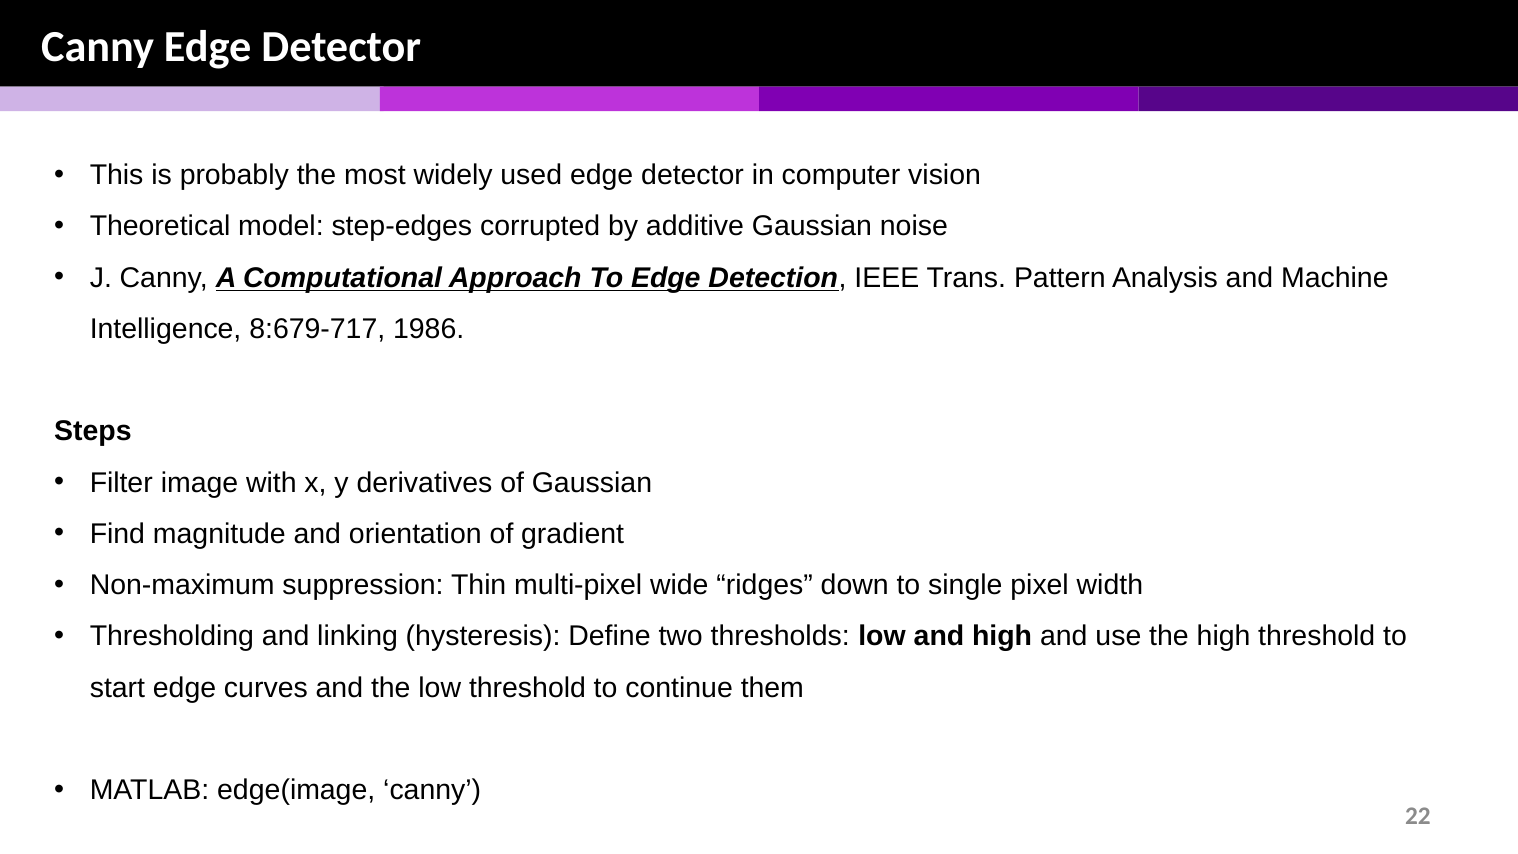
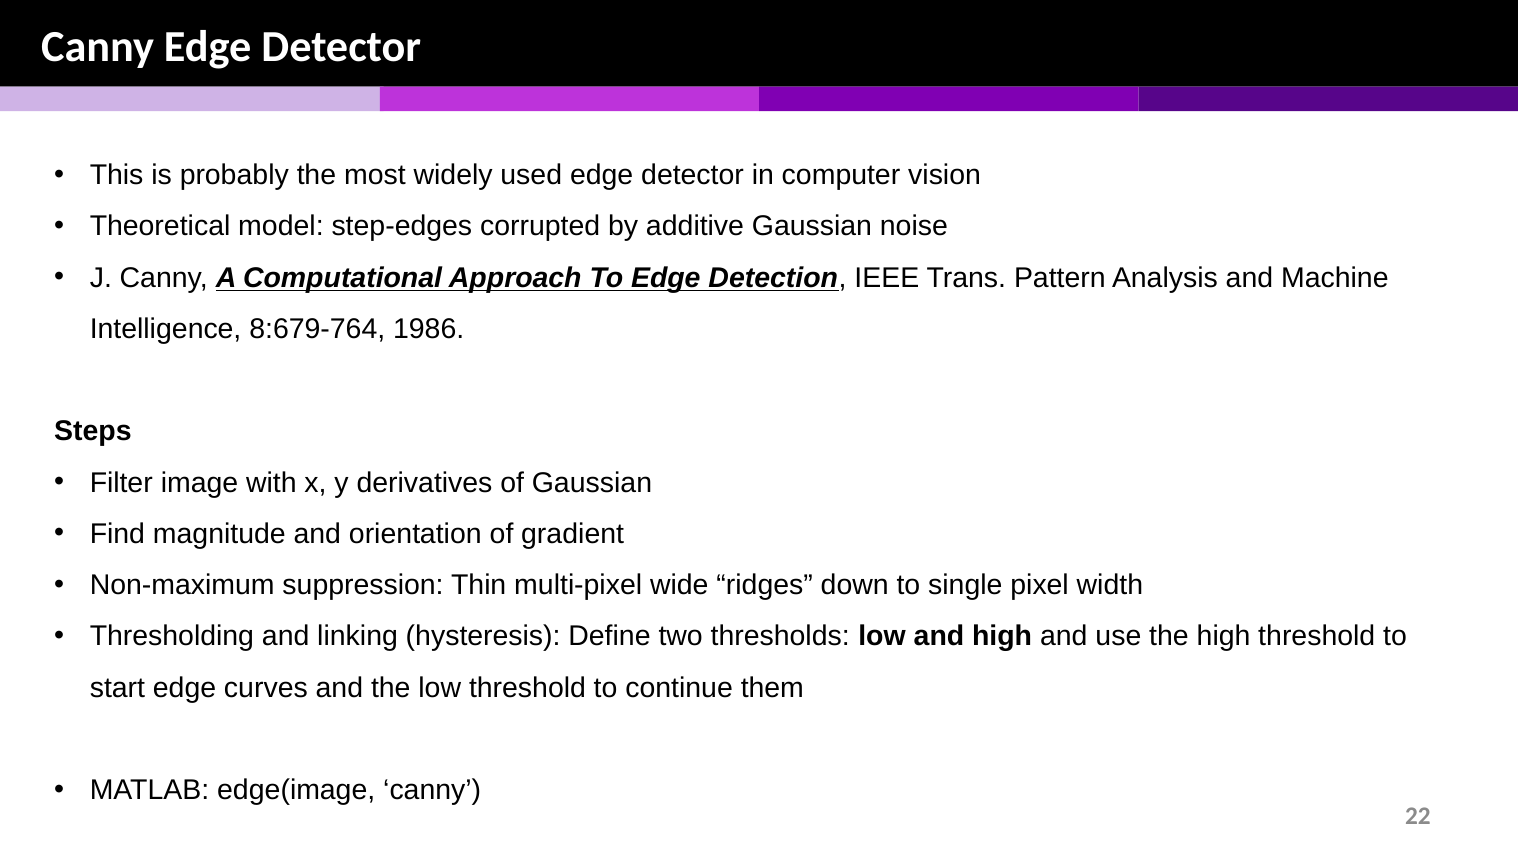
8:679-717: 8:679-717 -> 8:679-764
